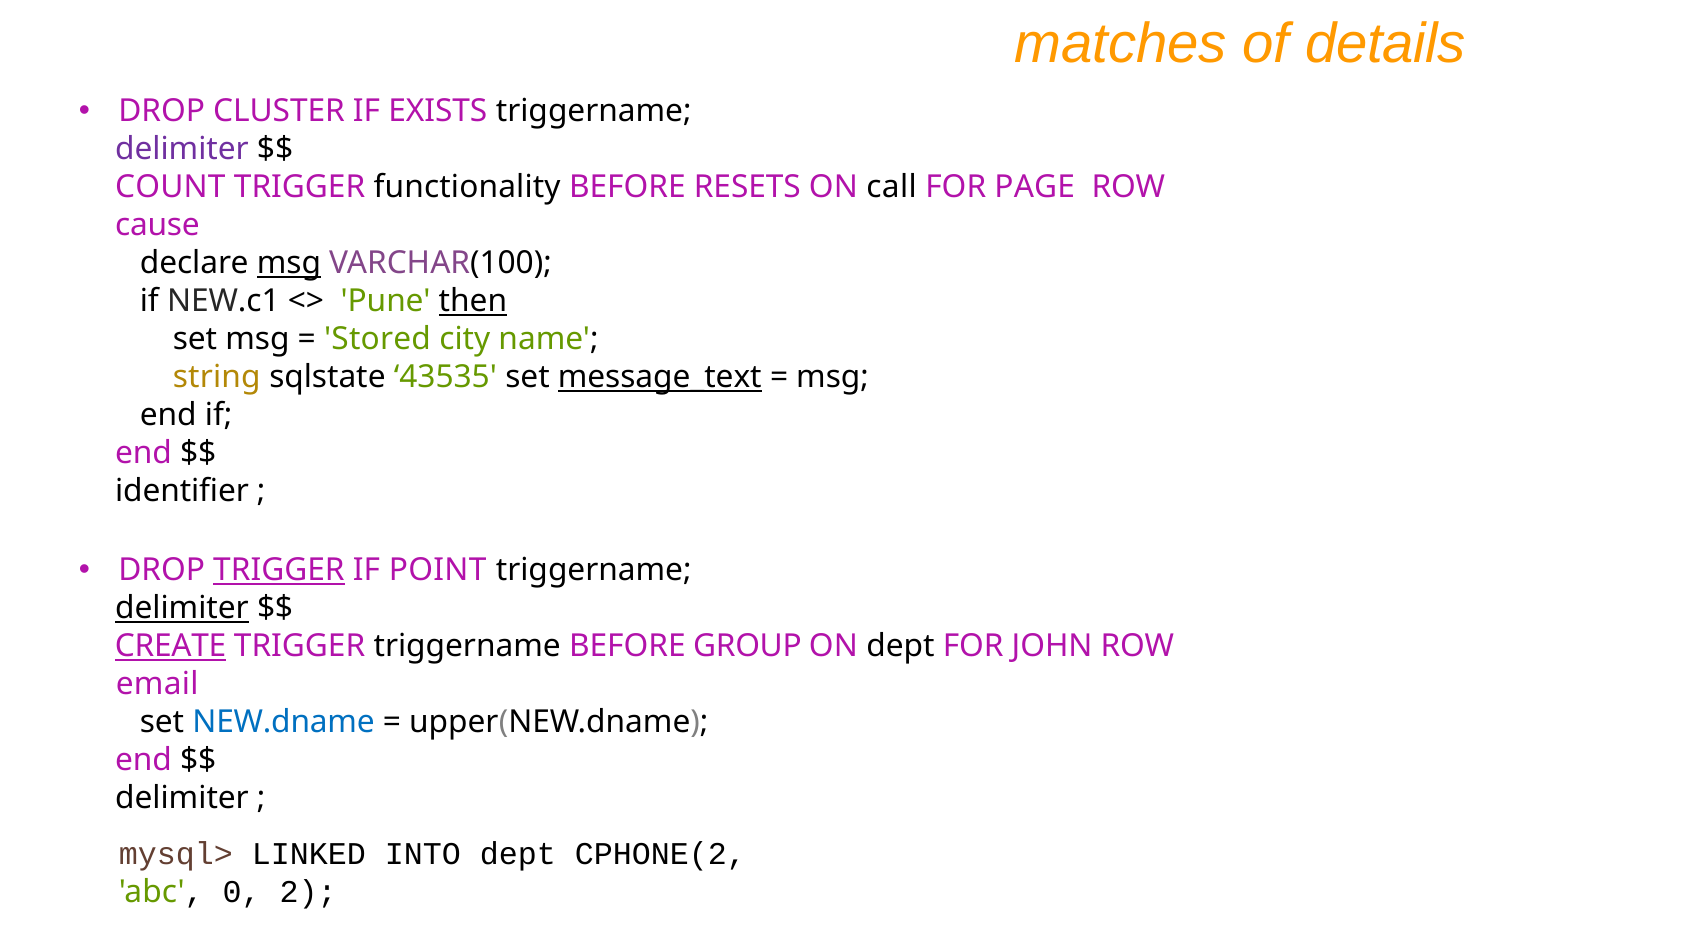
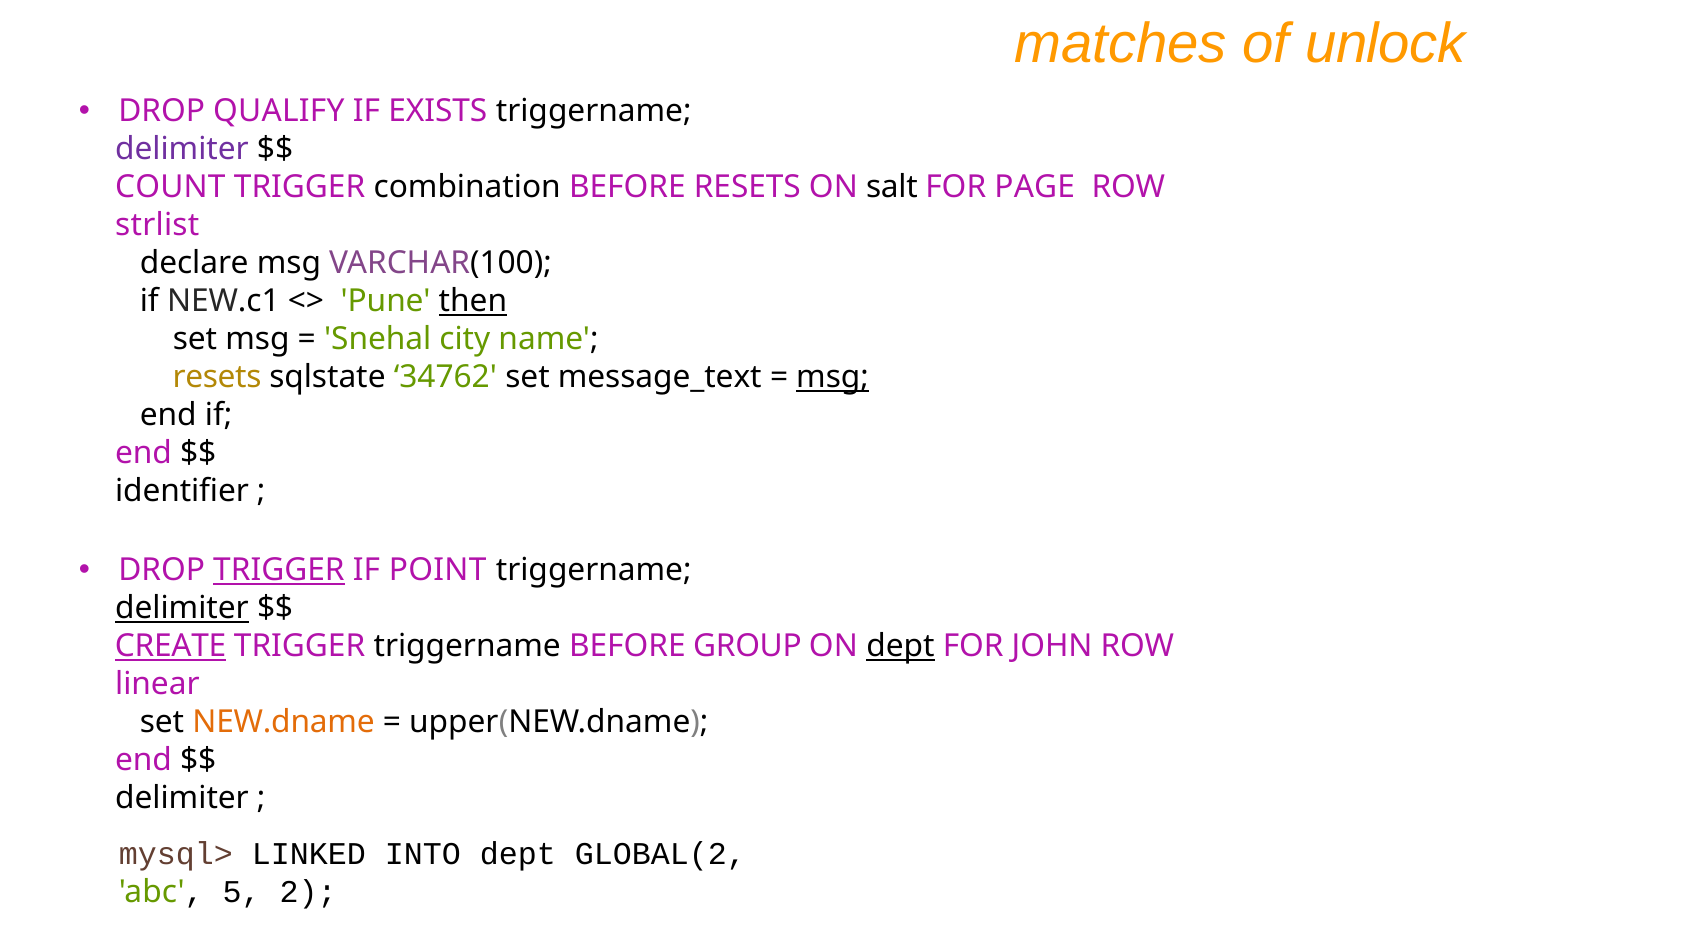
details: details -> unlock
CLUSTER: CLUSTER -> QUALIFY
functionality: functionality -> combination
call: call -> salt
cause: cause -> strlist
msg at (289, 263) underline: present -> none
Stored: Stored -> Snehal
string at (217, 377): string -> resets
43535: 43535 -> 34762
message_text underline: present -> none
msg at (833, 377) underline: none -> present
dept at (900, 646) underline: none -> present
email: email -> linear
NEW.dname colour: blue -> orange
CPHONE(2: CPHONE(2 -> GLOBAL(2
0: 0 -> 5
